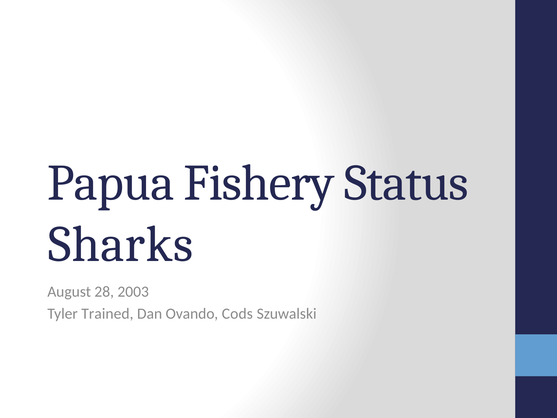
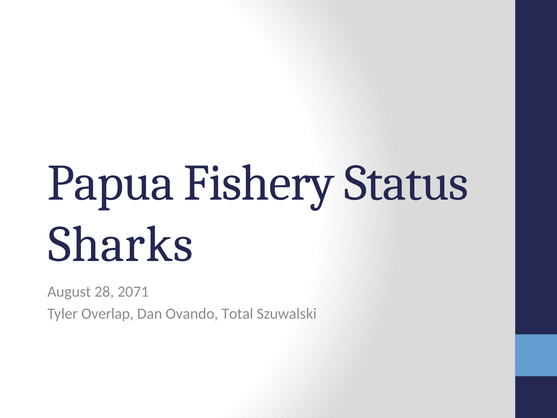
2003: 2003 -> 2071
Trained: Trained -> Overlap
Cods: Cods -> Total
